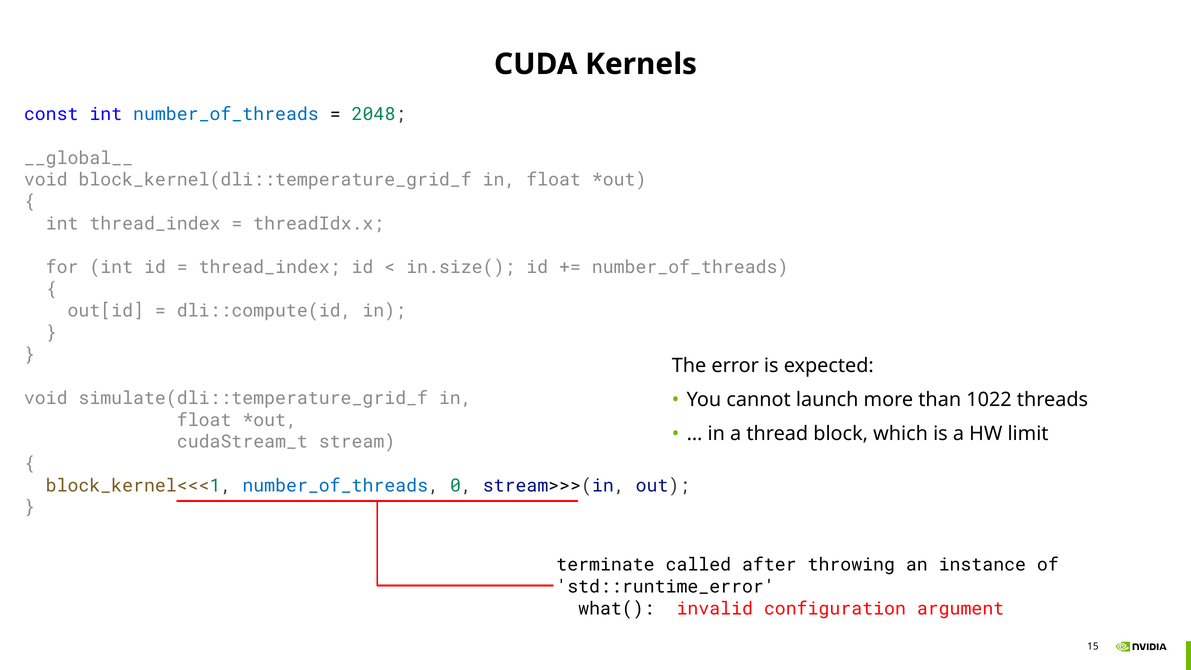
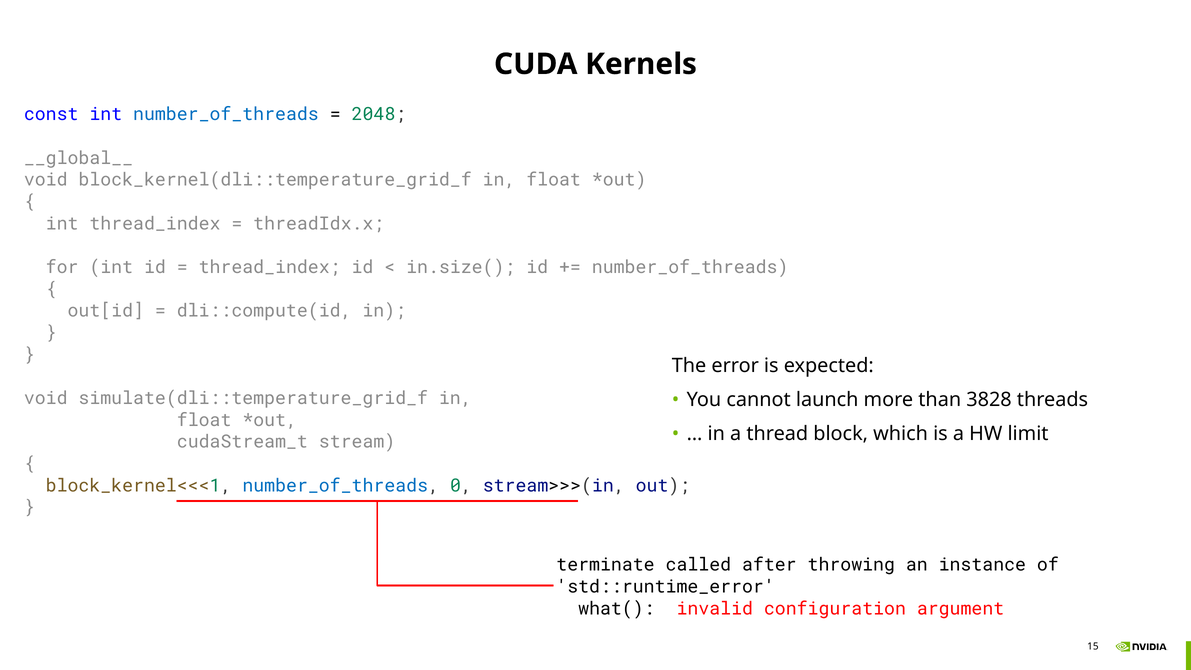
1022: 1022 -> 3828
